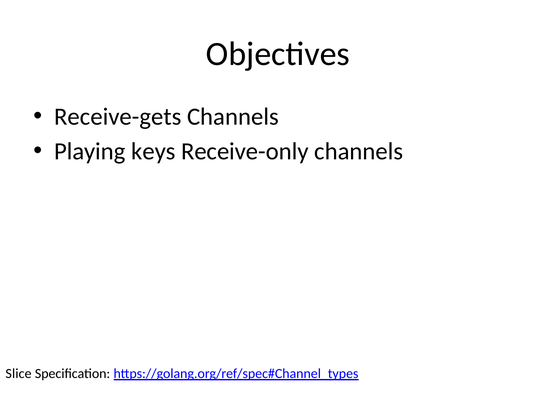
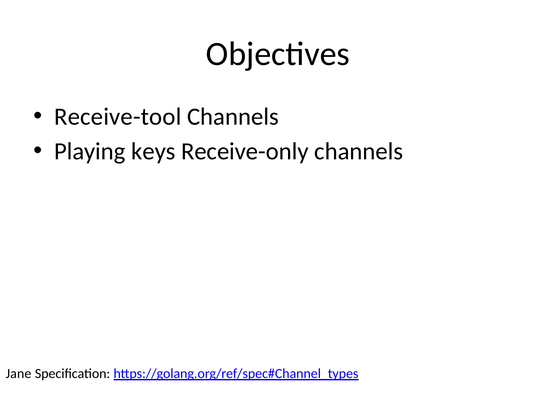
Receive-gets: Receive-gets -> Receive-tool
Slice: Slice -> Jane
